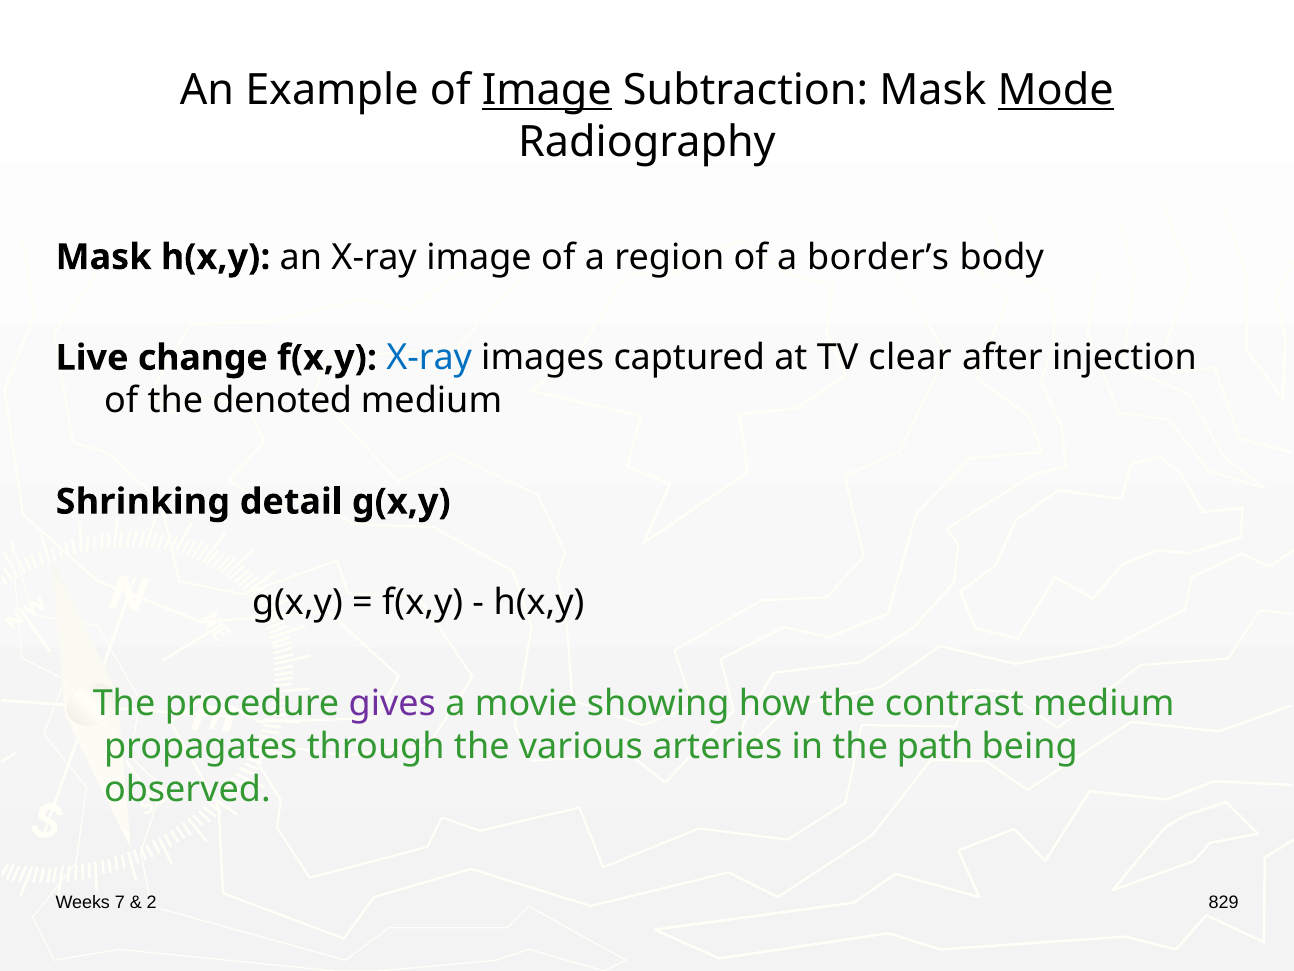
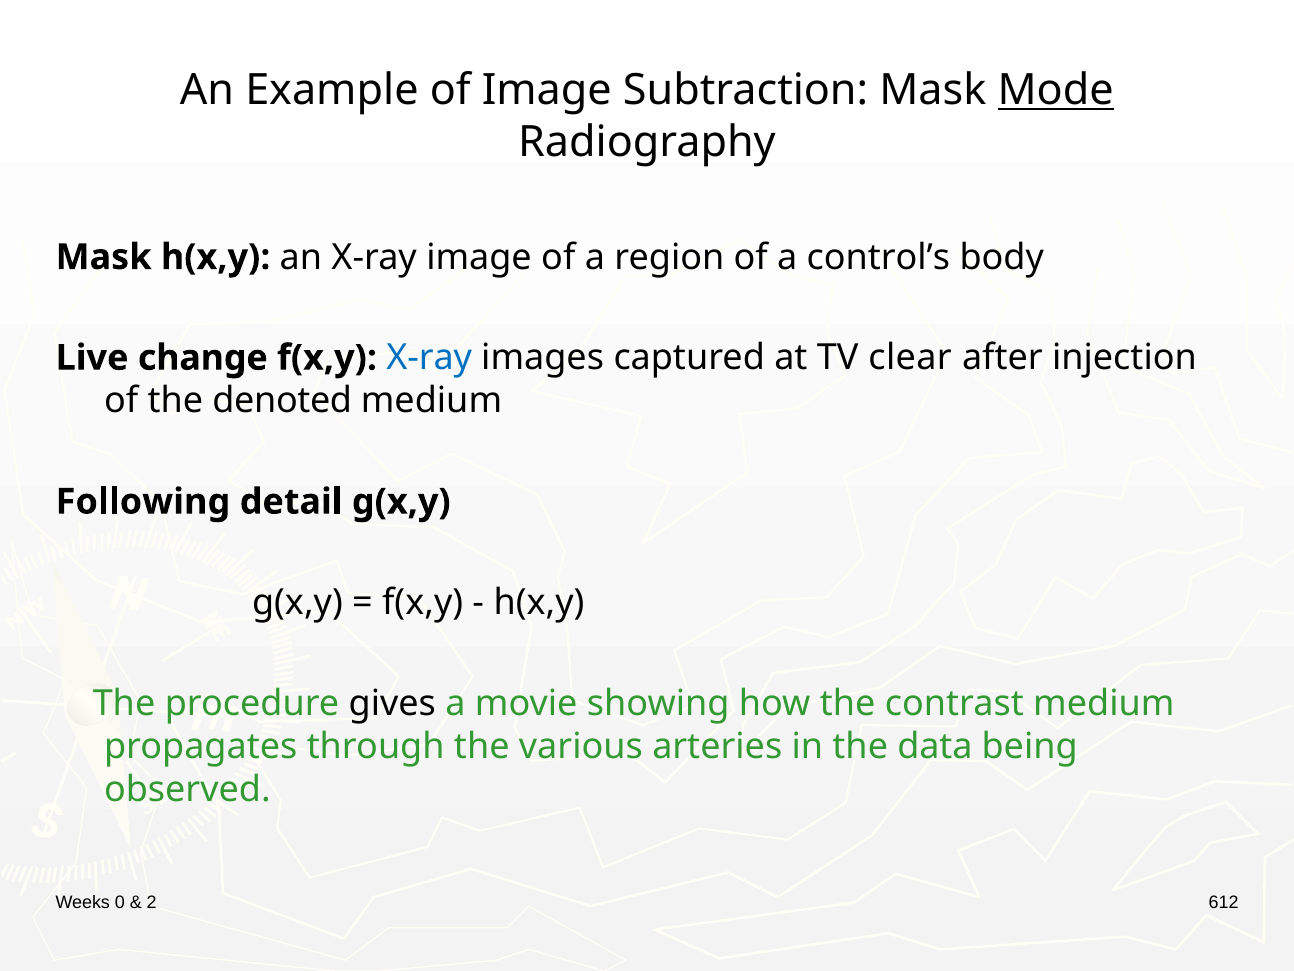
Image at (547, 90) underline: present -> none
border’s: border’s -> control’s
Shrinking: Shrinking -> Following
gives colour: purple -> black
path: path -> data
7: 7 -> 0
829: 829 -> 612
